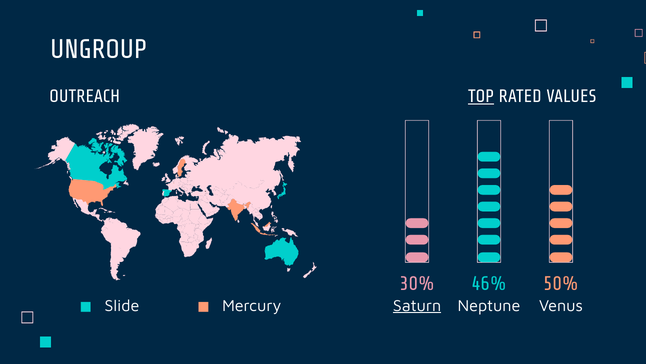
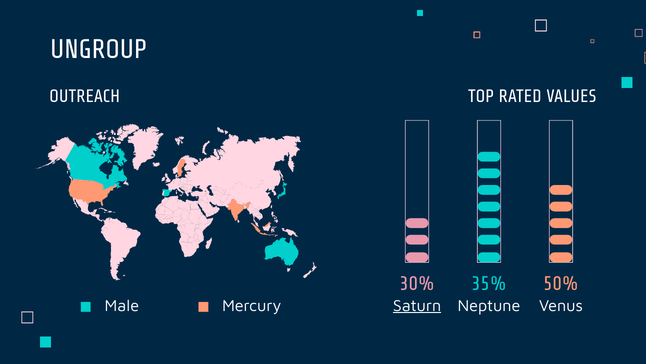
TOP underline: present -> none
46%: 46% -> 35%
Slide: Slide -> Male
